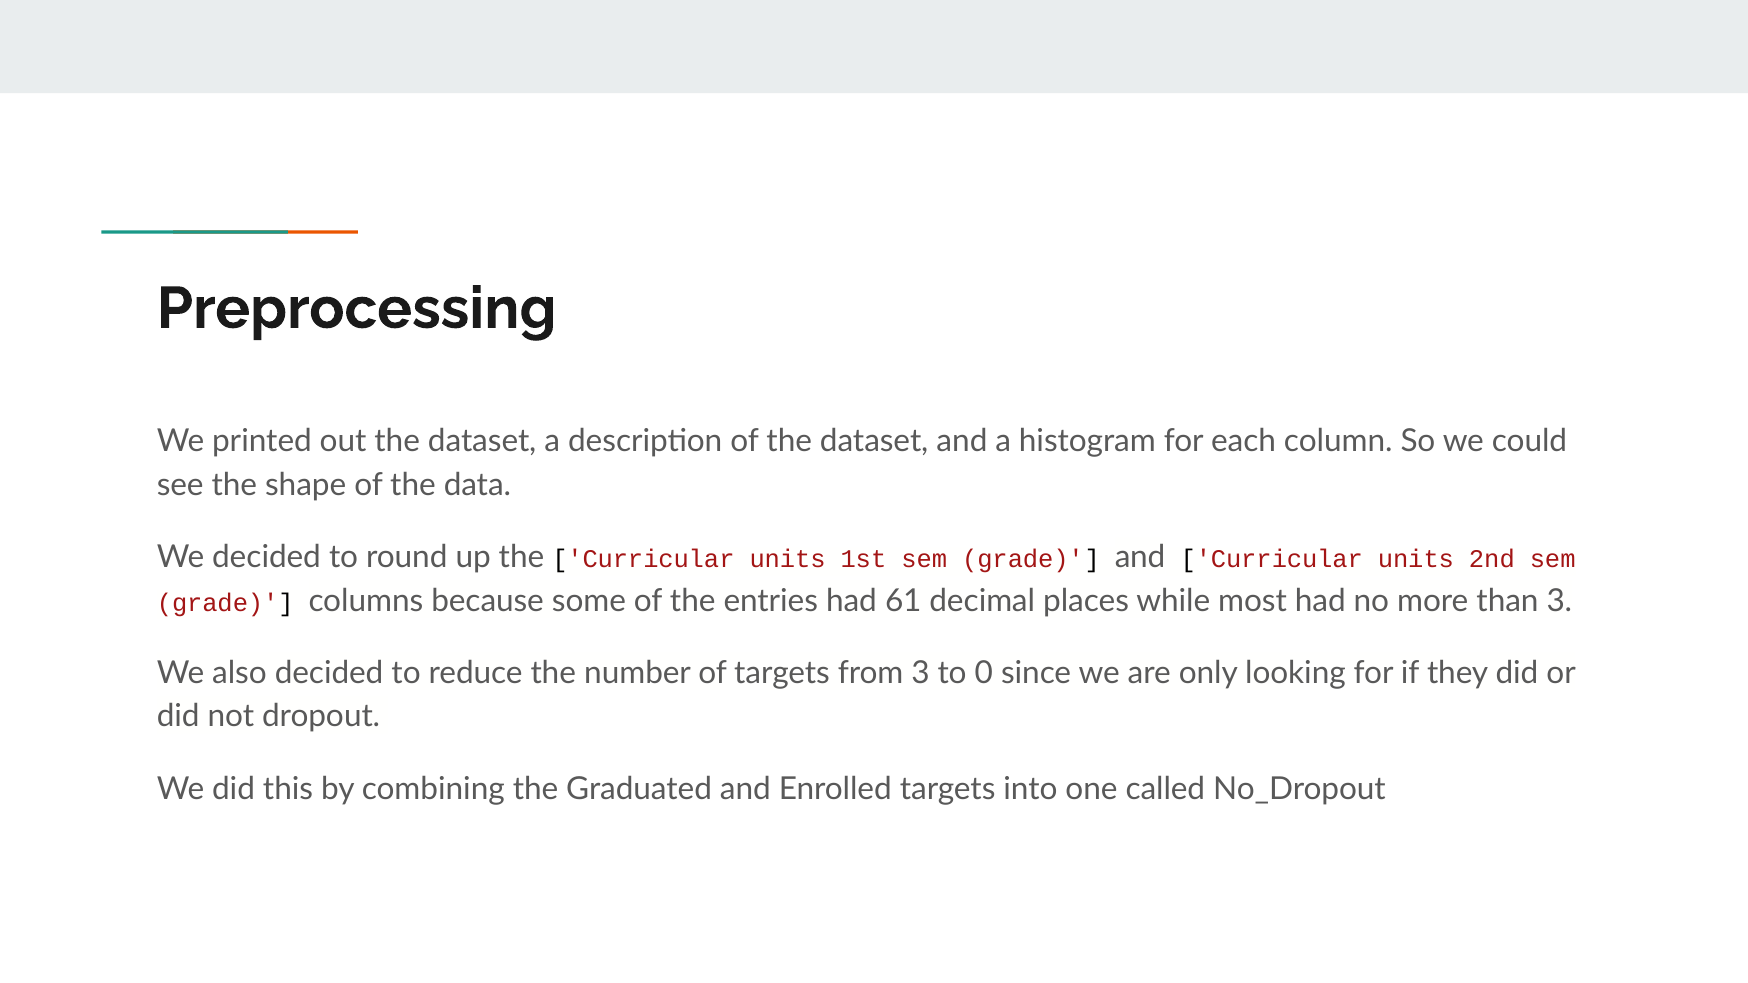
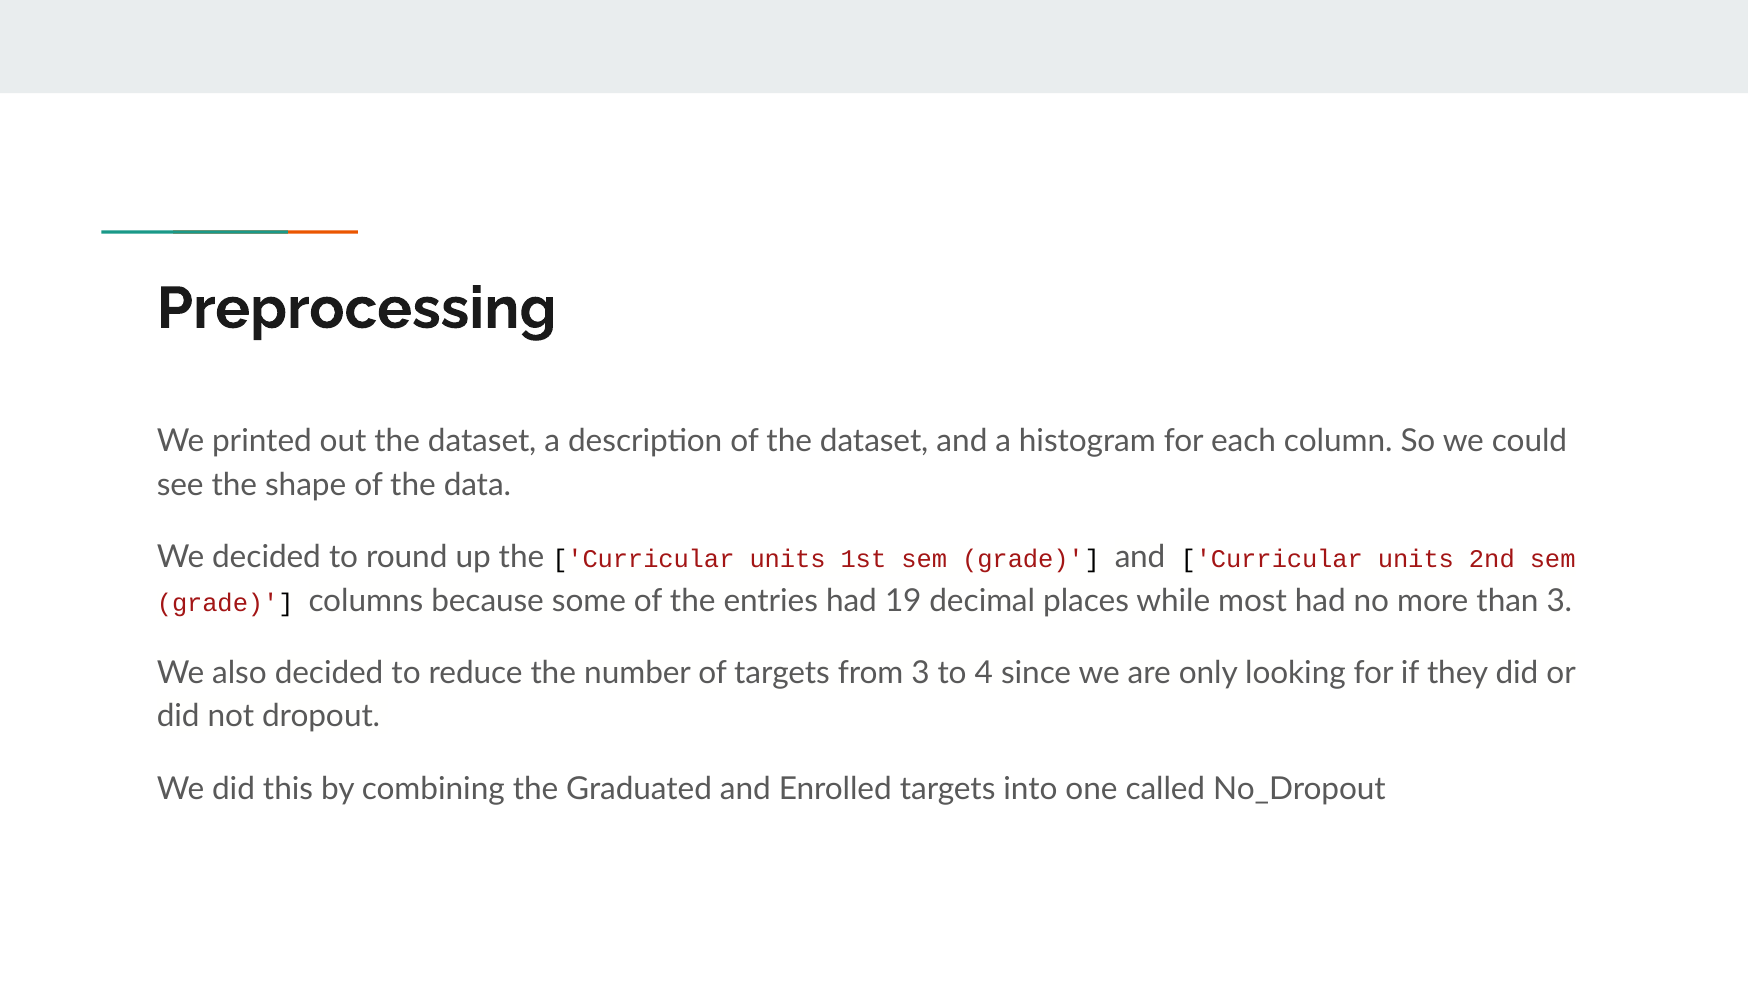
61: 61 -> 19
0: 0 -> 4
